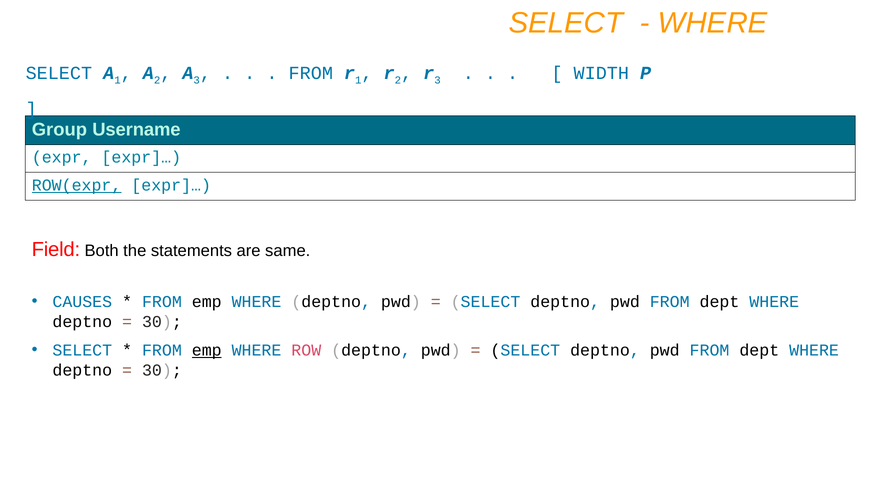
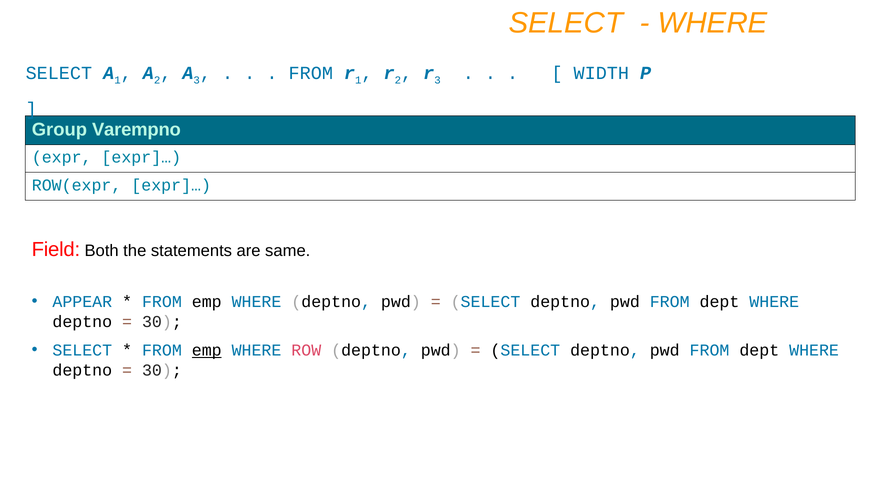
Username: Username -> Varempno
ROW(expr underline: present -> none
CAUSES: CAUSES -> APPEAR
